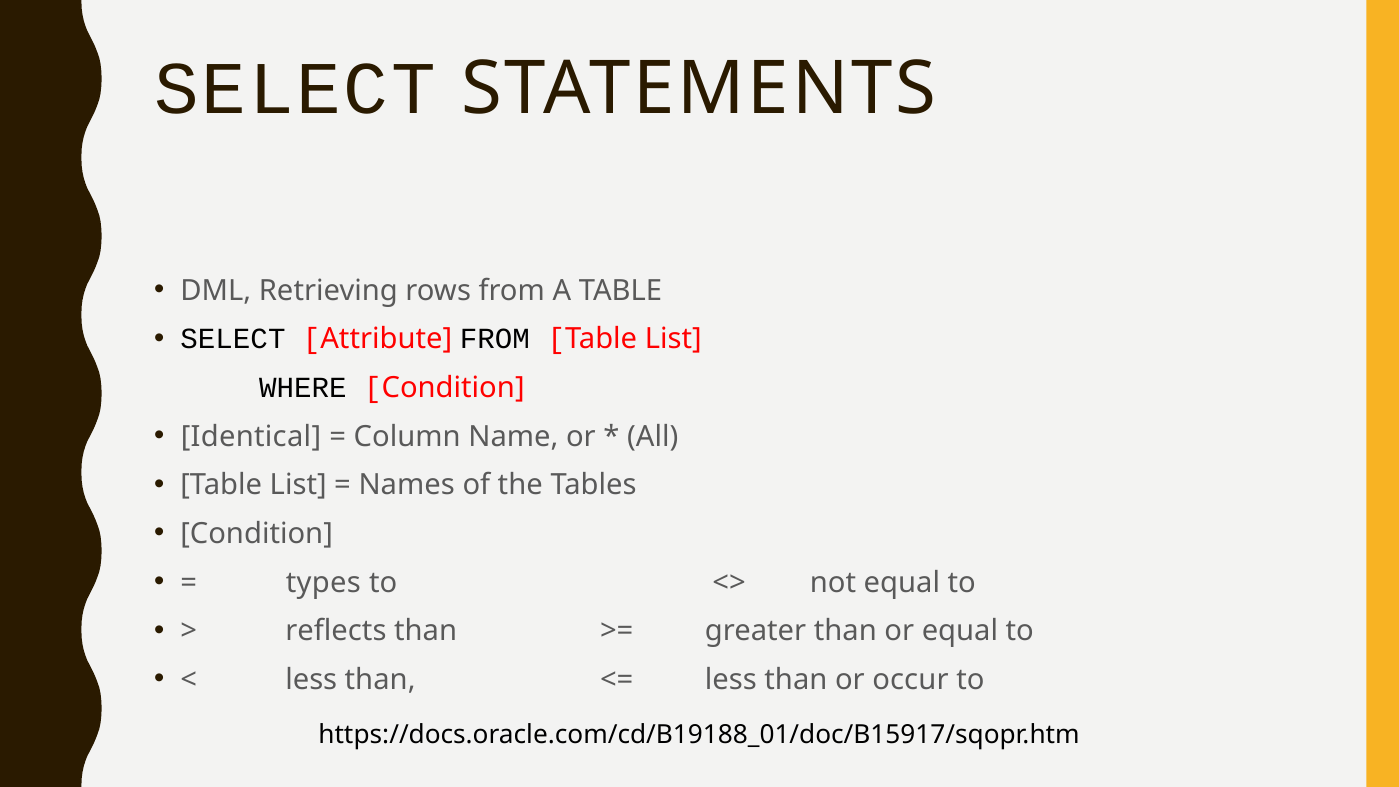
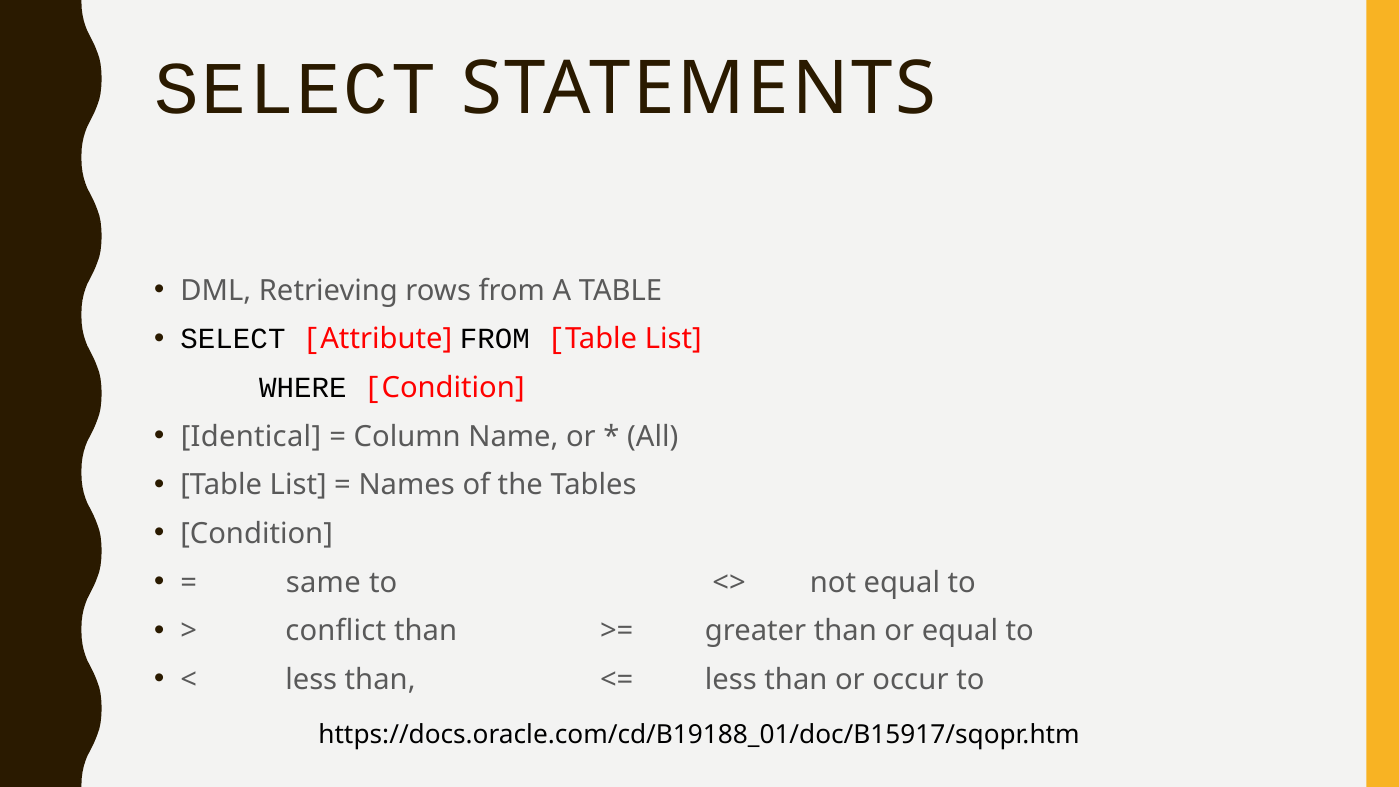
types: types -> same
reflects: reflects -> conflict
